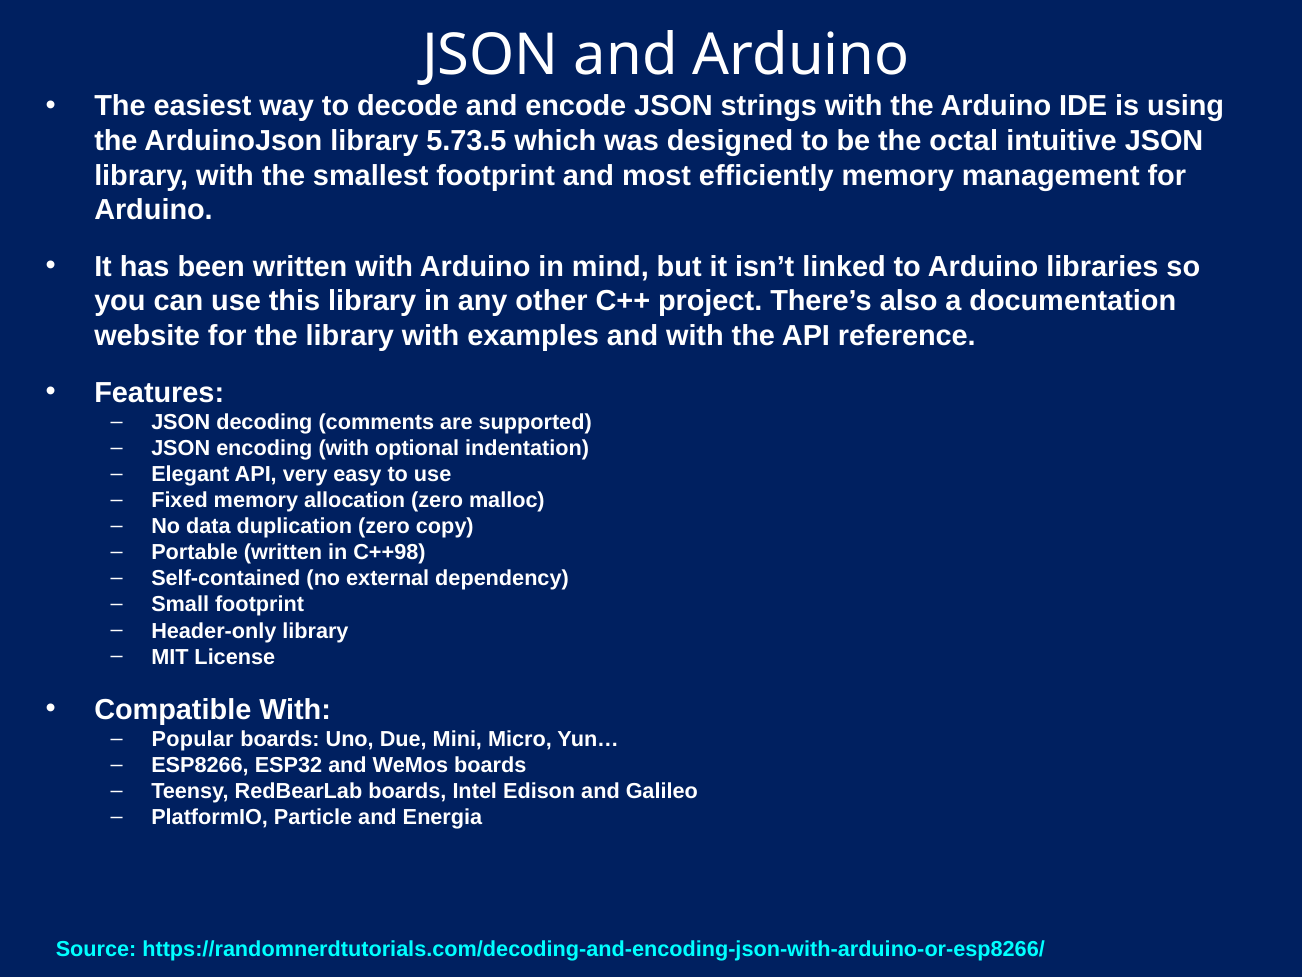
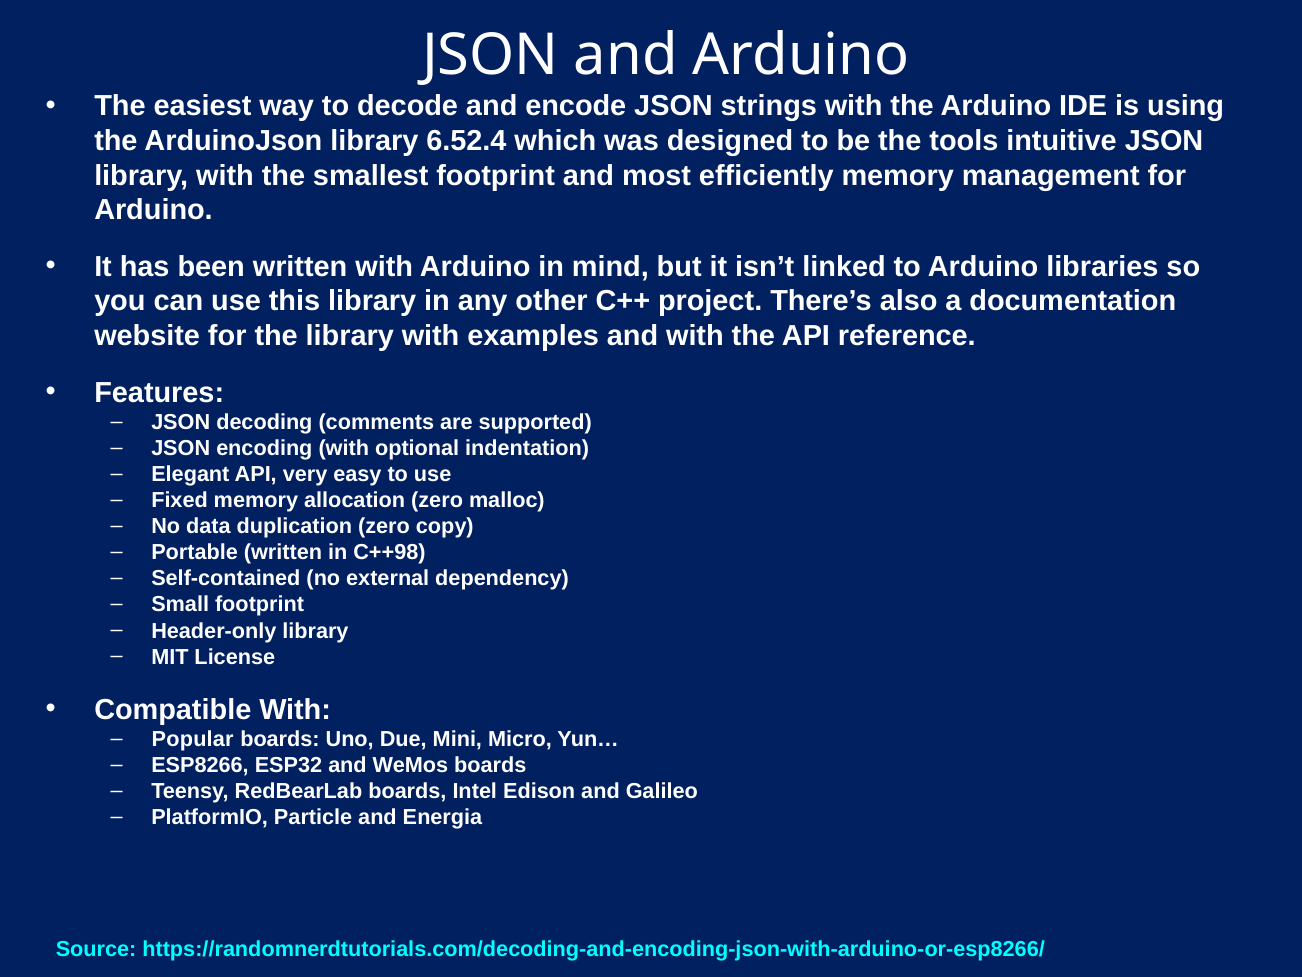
5.73.5: 5.73.5 -> 6.52.4
octal: octal -> tools
